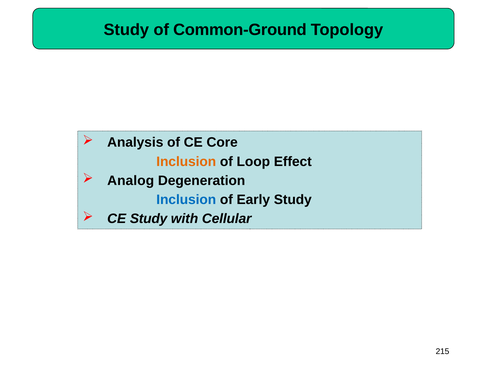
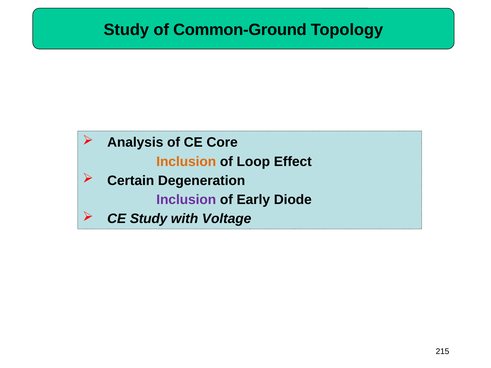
Analog: Analog -> Certain
Inclusion at (186, 200) colour: blue -> purple
Early Study: Study -> Diode
Cellular: Cellular -> Voltage
